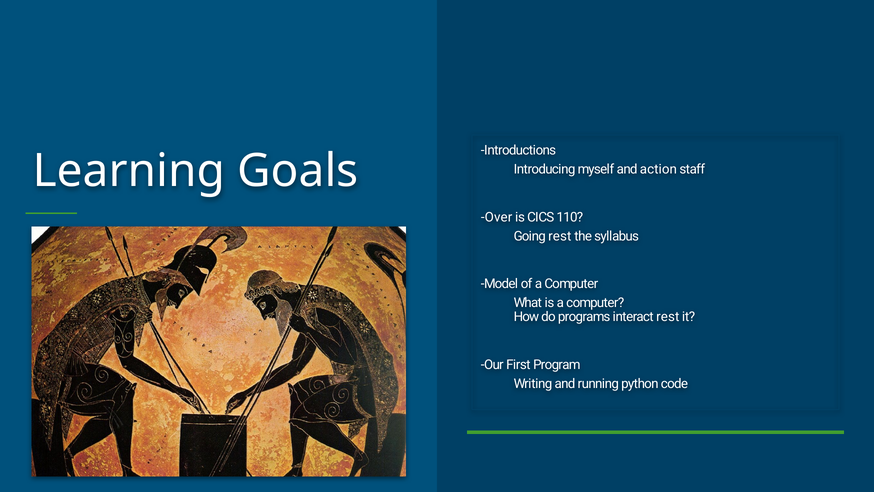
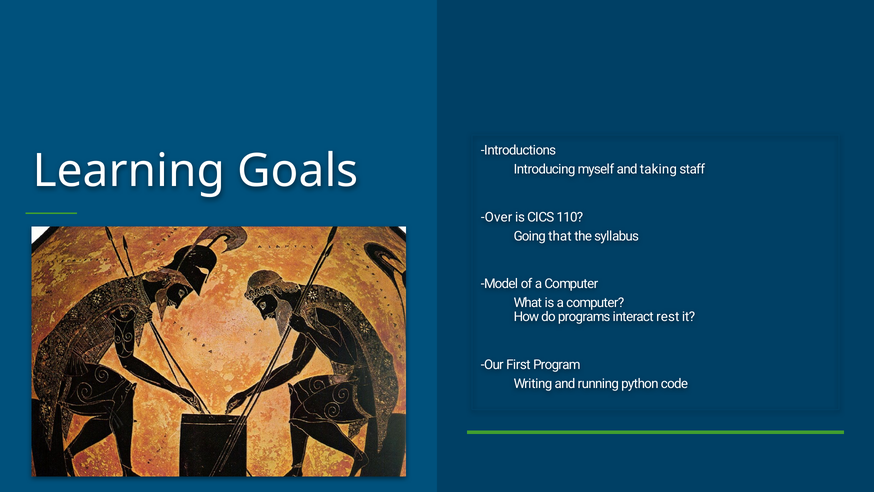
action: action -> taking
Going rest: rest -> that
